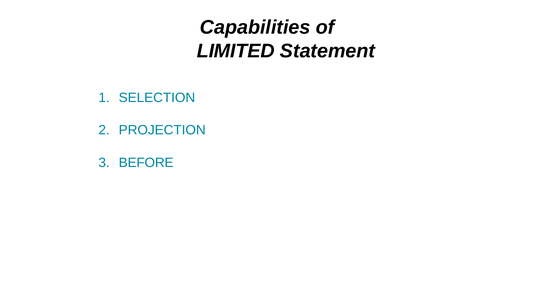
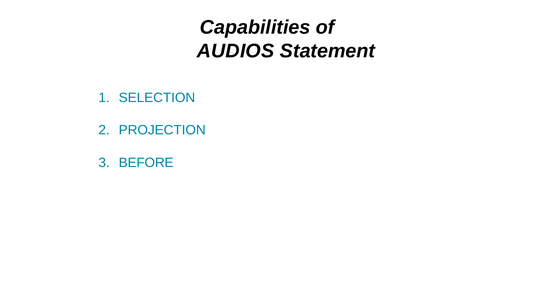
LIMITED: LIMITED -> AUDIOS
